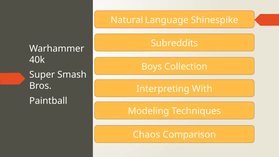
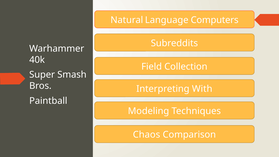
Shinespike: Shinespike -> Computers
Boys: Boys -> Field
